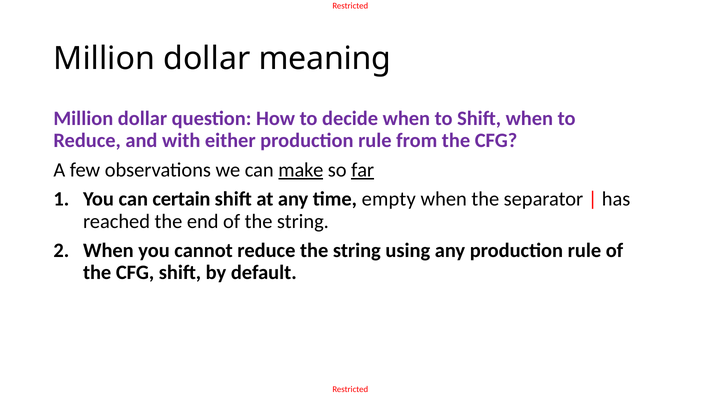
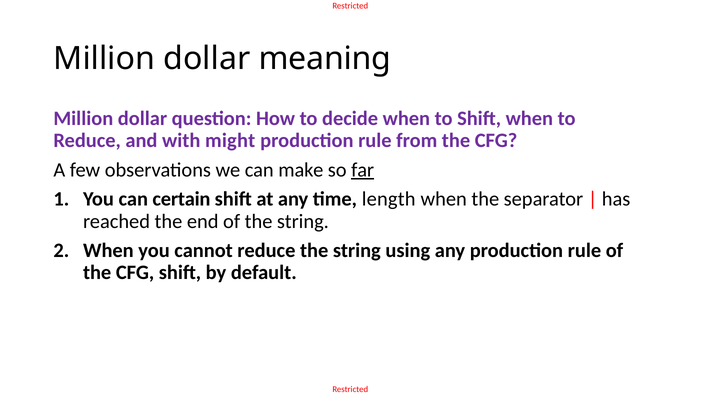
either: either -> might
make underline: present -> none
empty: empty -> length
